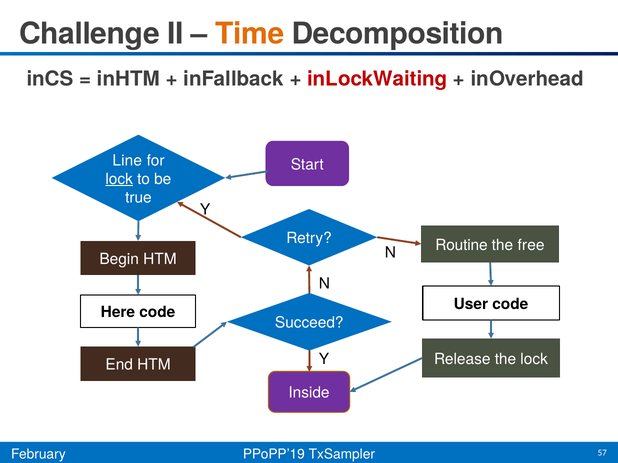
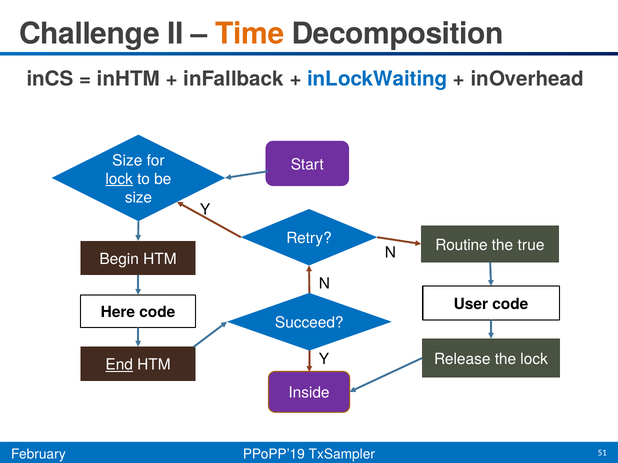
inLockWaiting colour: red -> blue
Line at (127, 161): Line -> Size
true at (138, 198): true -> size
free: free -> true
End underline: none -> present
57: 57 -> 51
